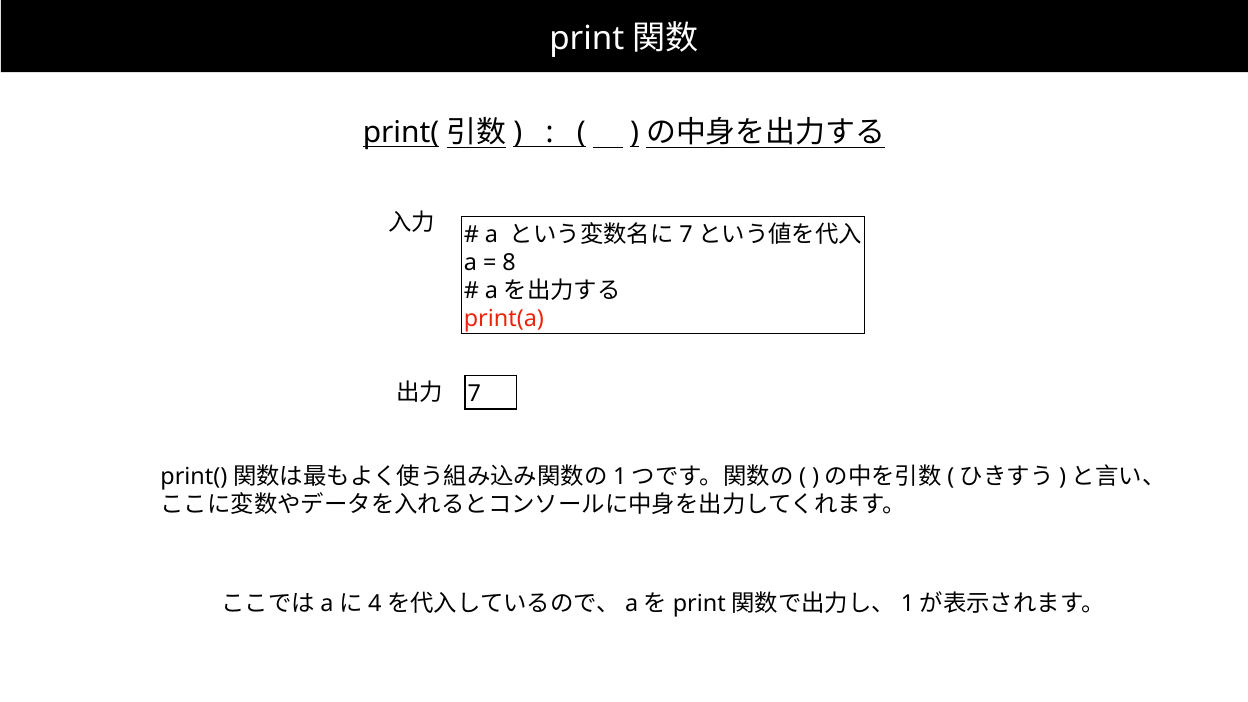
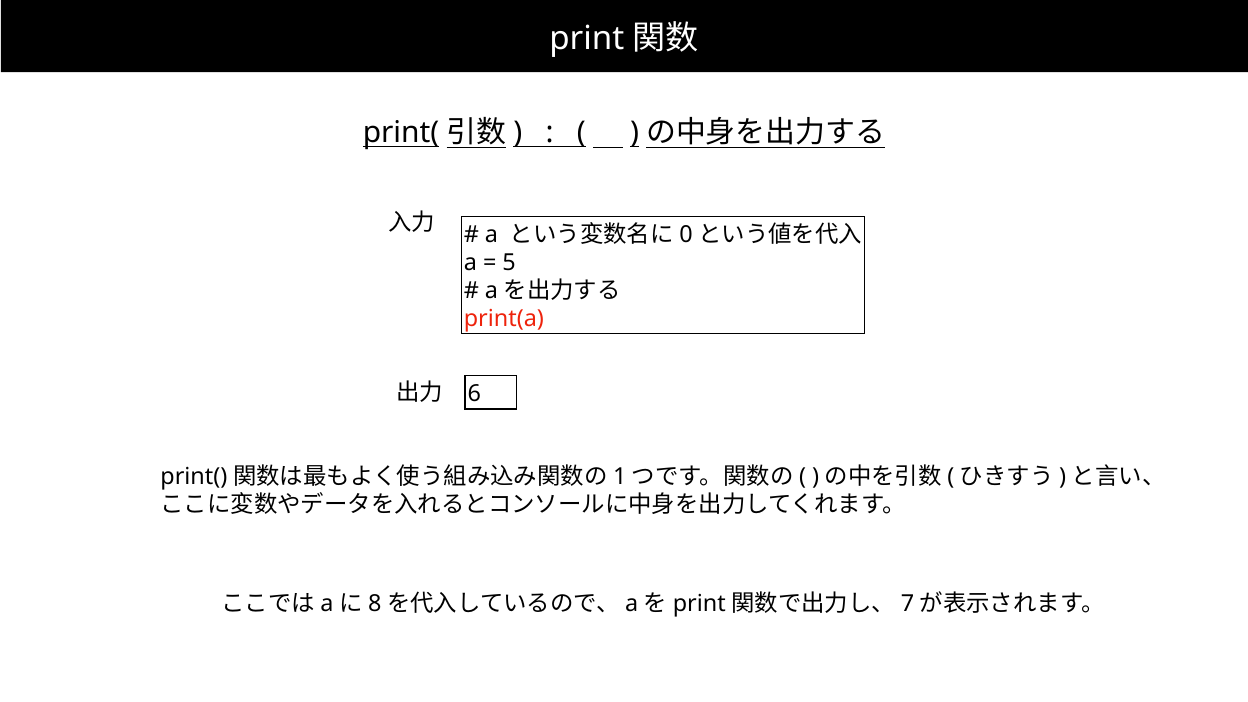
7 at (686, 235): 7 -> 0
8: 8 -> 5
7 at (474, 394): 7 -> 6
4: 4 -> 8
1 at (907, 604): 1 -> 7
